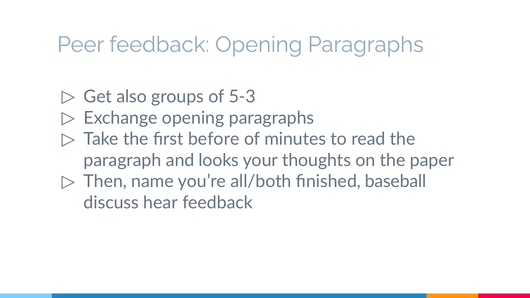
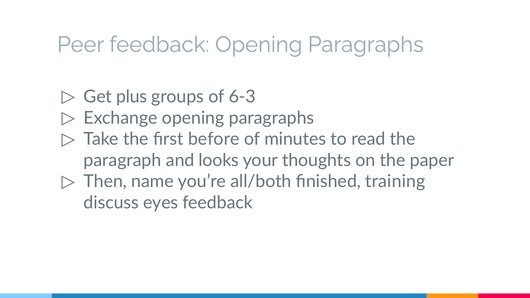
also: also -> plus
5-3: 5-3 -> 6-3
baseball: baseball -> training
hear: hear -> eyes
